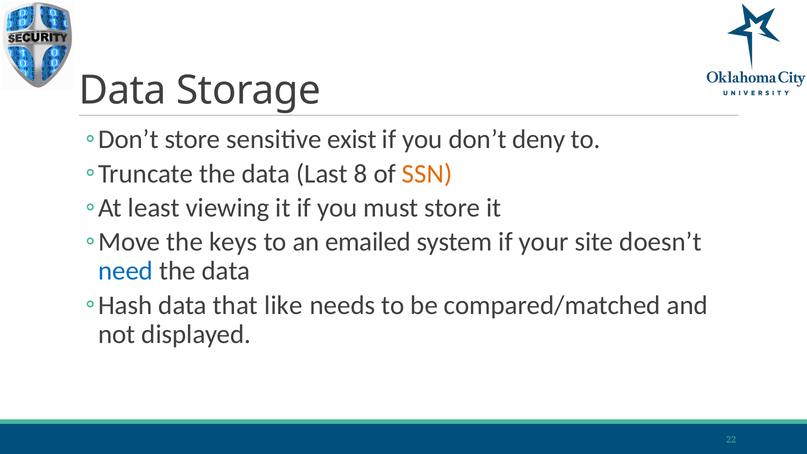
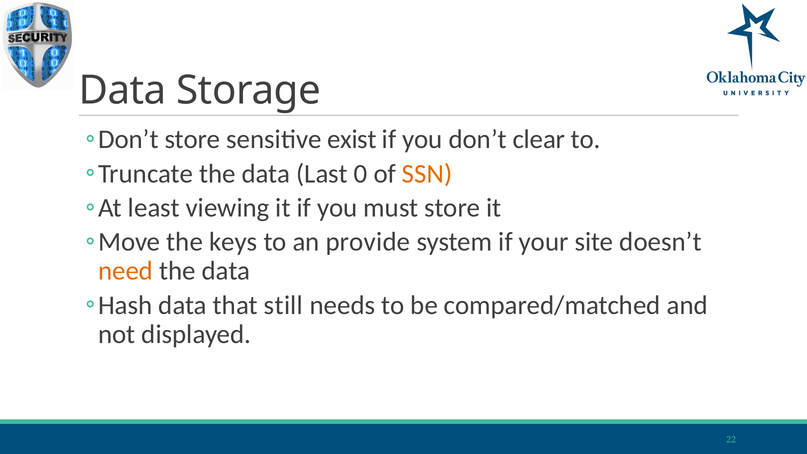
deny: deny -> clear
8: 8 -> 0
emailed: emailed -> provide
need colour: blue -> orange
like: like -> still
